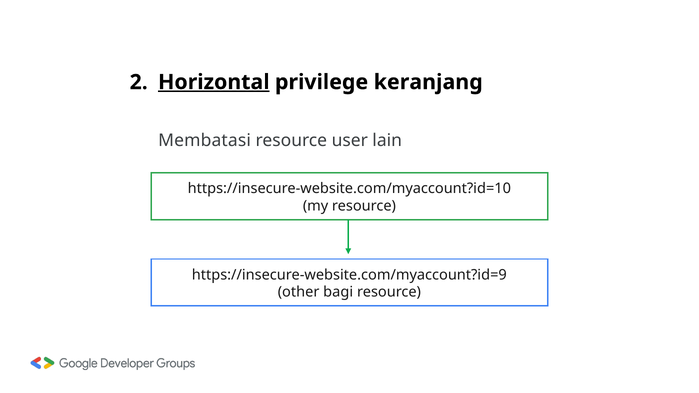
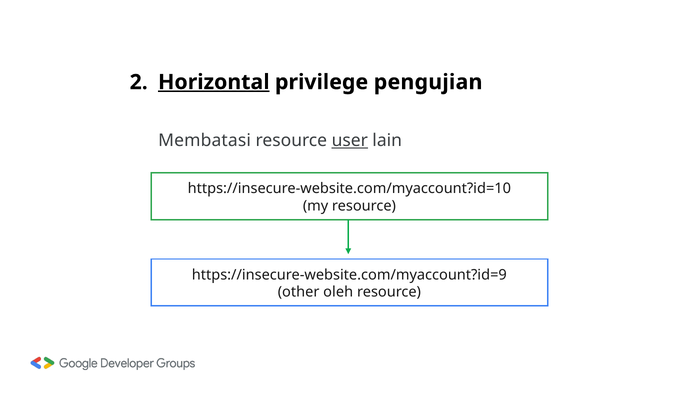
keranjang: keranjang -> pengujian
user underline: none -> present
bagi: bagi -> oleh
